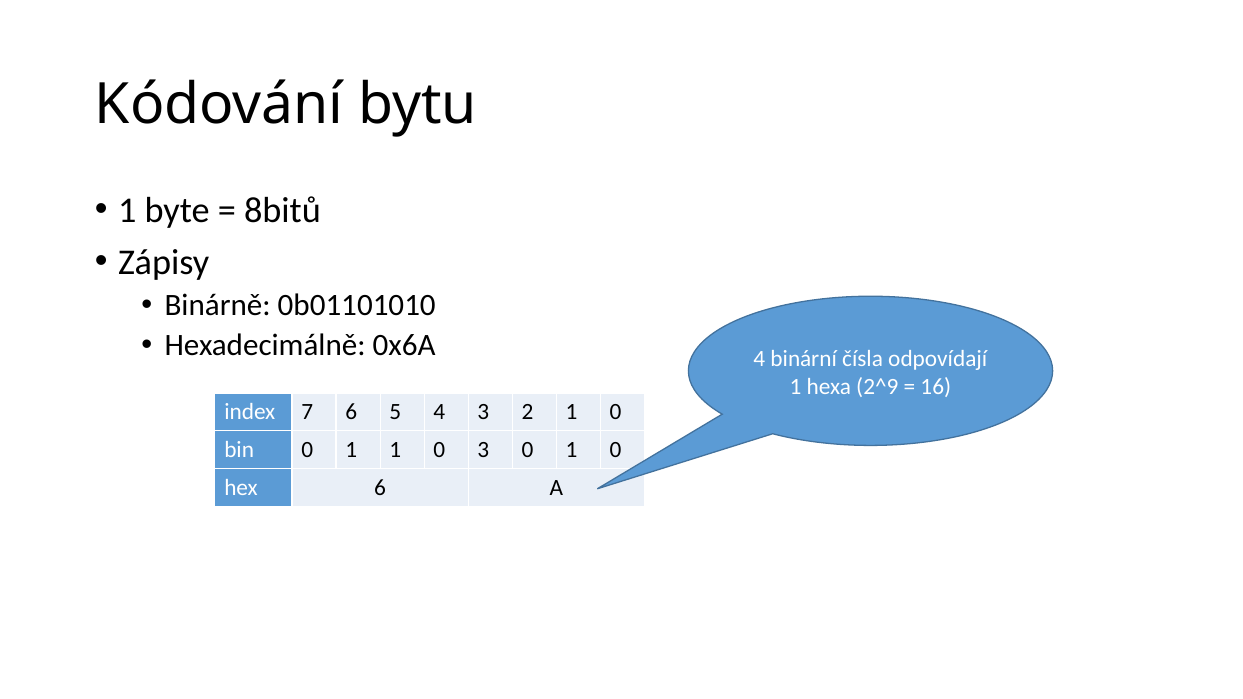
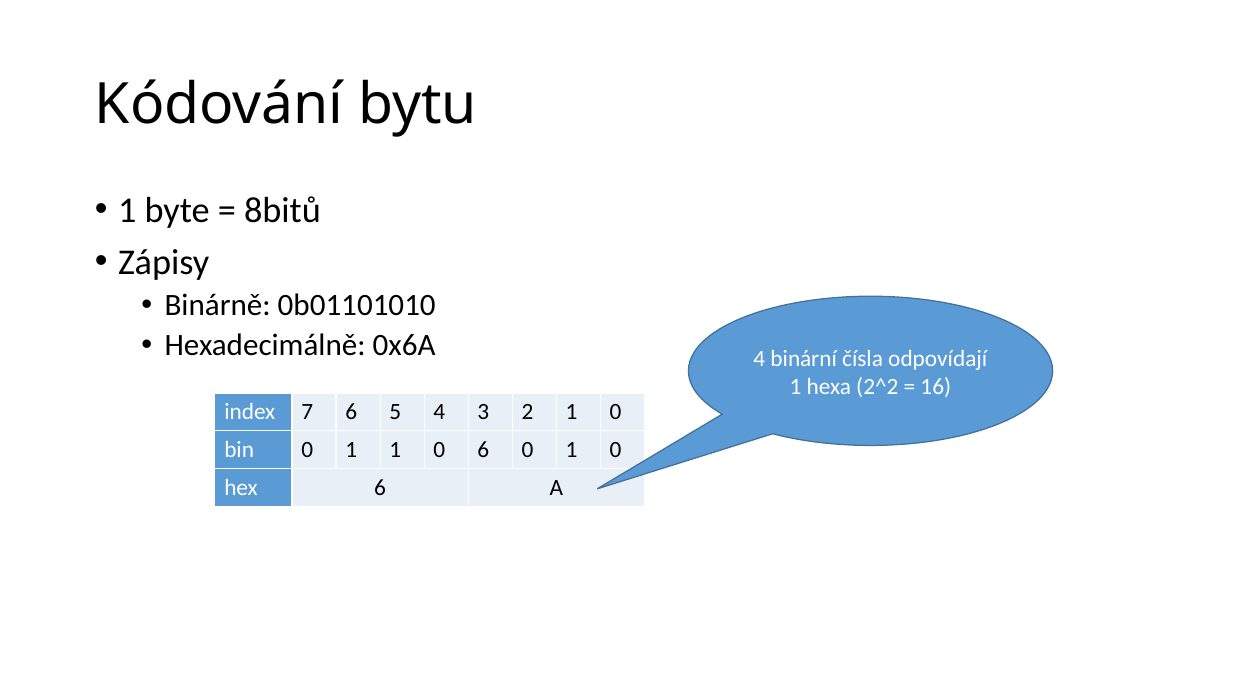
2^9: 2^9 -> 2^2
0 3: 3 -> 6
